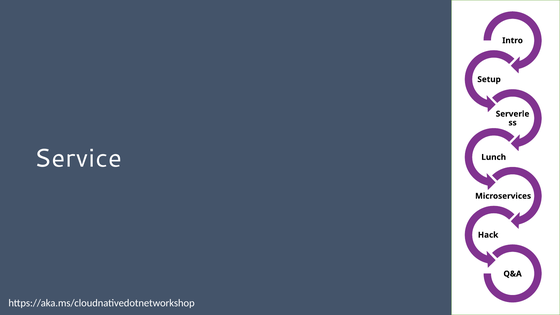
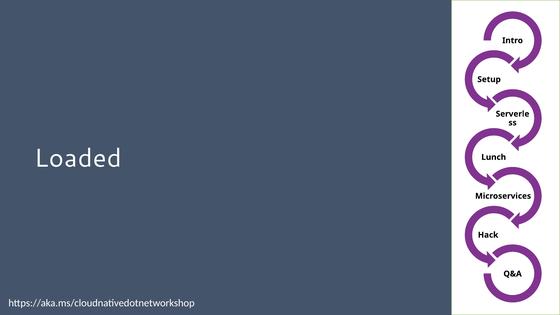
Service: Service -> Loaded
